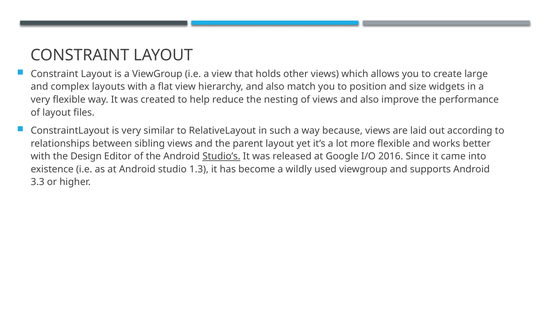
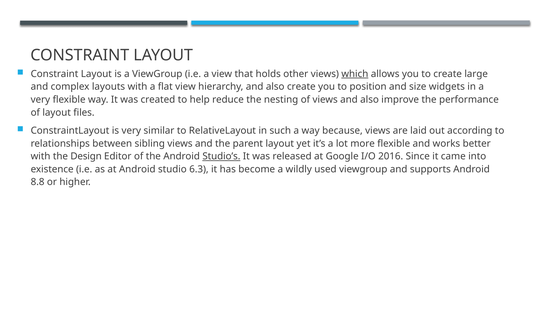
which underline: none -> present
also match: match -> create
1.3: 1.3 -> 6.3
3.3: 3.3 -> 8.8
